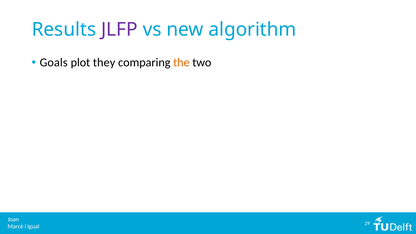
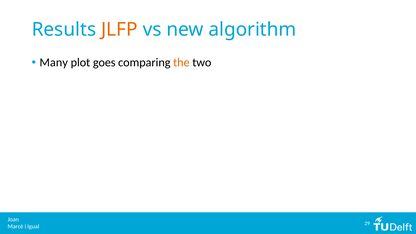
JLFP colour: purple -> orange
Goals: Goals -> Many
they: they -> goes
